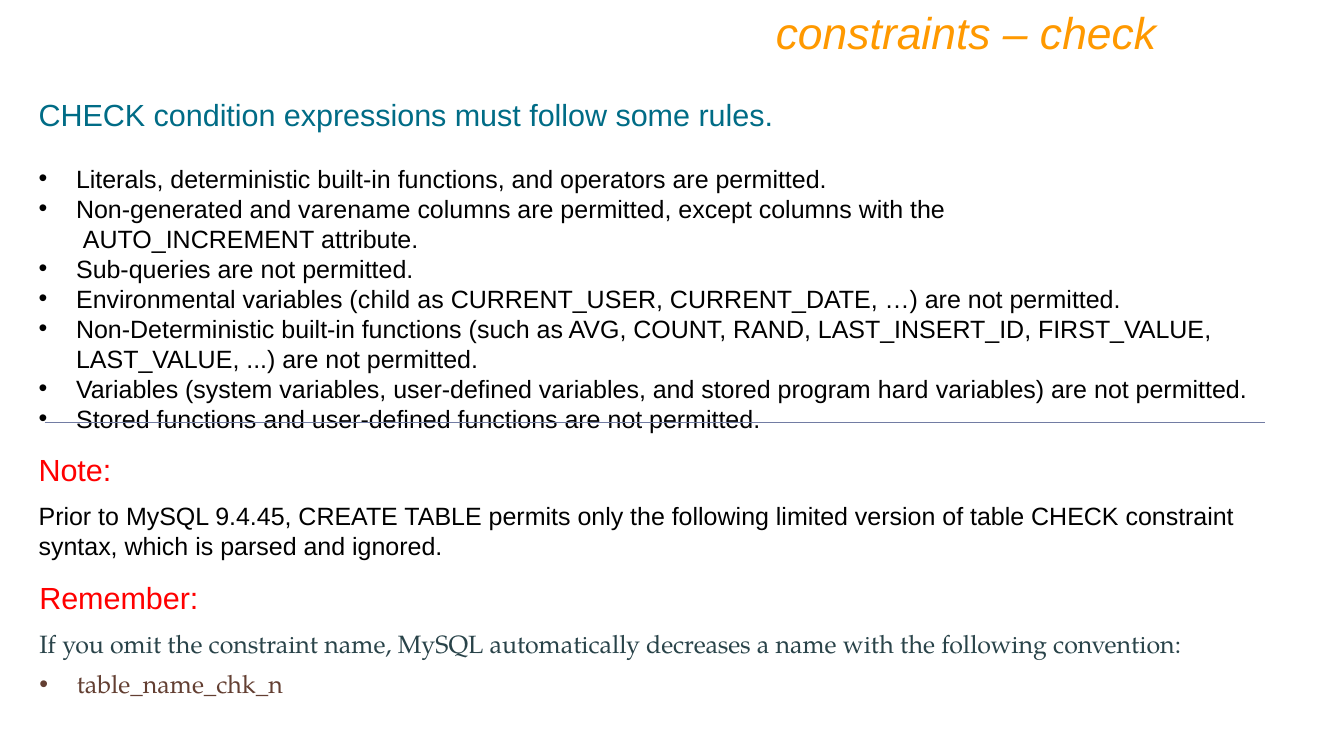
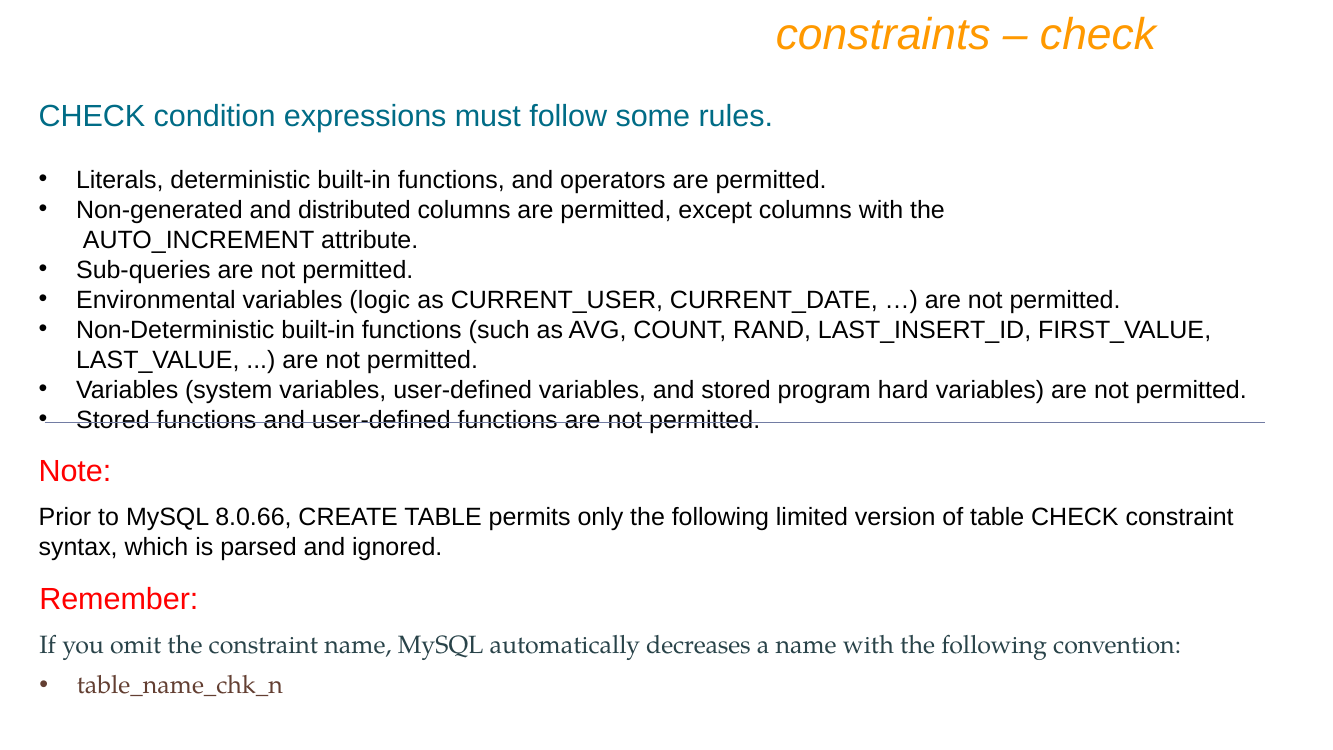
varename: varename -> distributed
child: child -> logic
9.4.45: 9.4.45 -> 8.0.66
